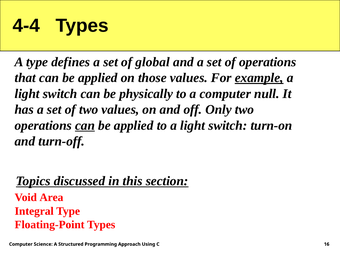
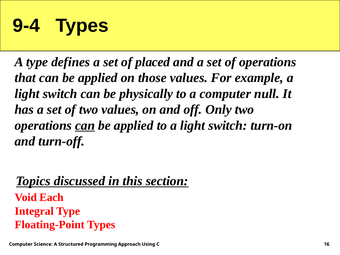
4-4: 4-4 -> 9-4
global: global -> placed
example underline: present -> none
Area: Area -> Each
